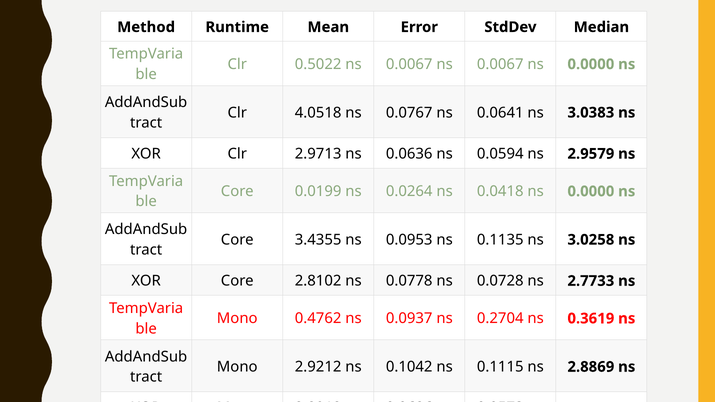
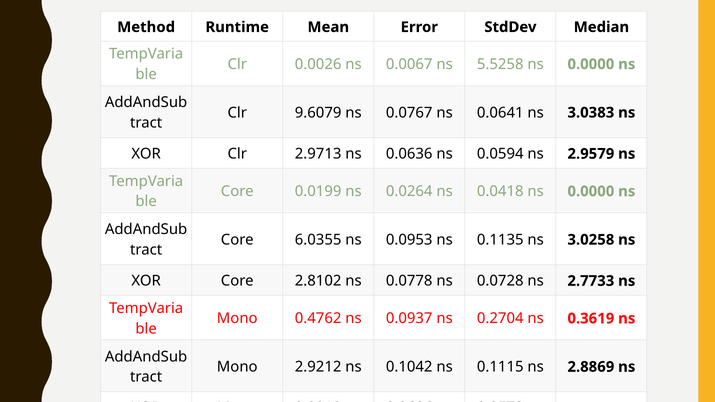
0.5022: 0.5022 -> 0.0026
0.0067 ns 0.0067: 0.0067 -> 5.5258
4.0518: 4.0518 -> 9.6079
3.4355: 3.4355 -> 6.0355
